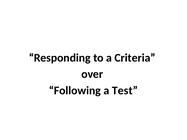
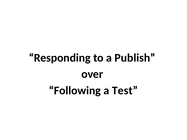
Criteria: Criteria -> Publish
